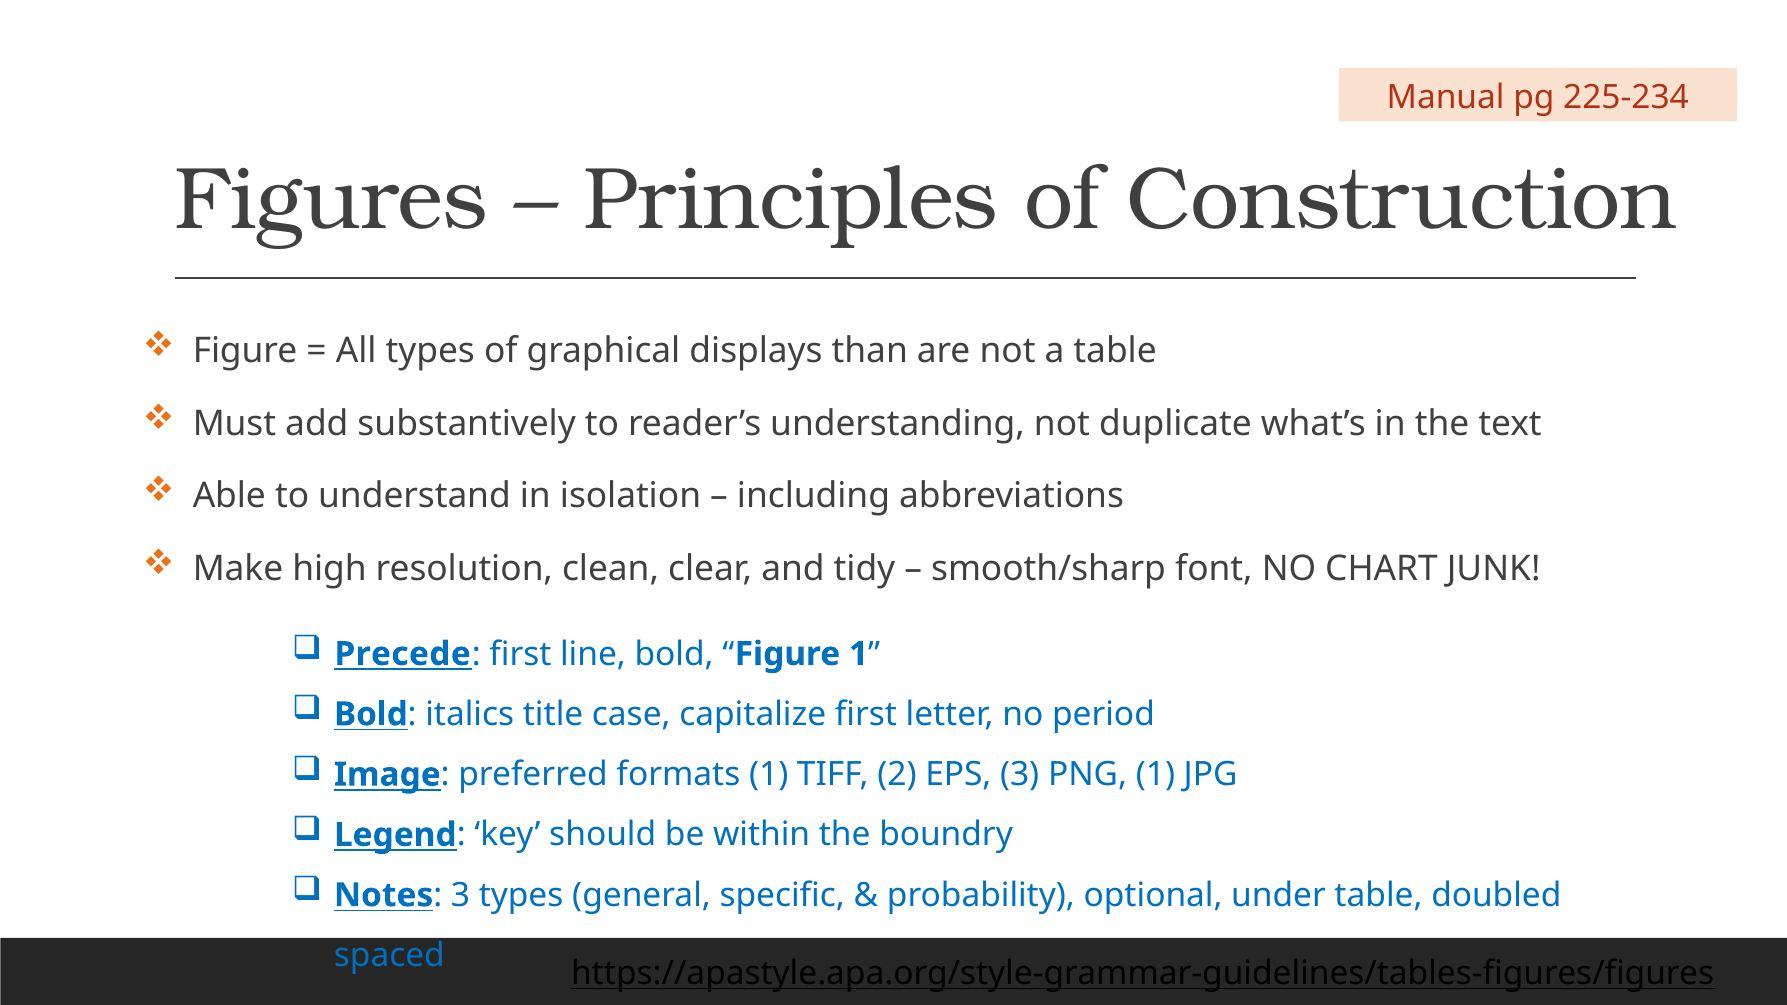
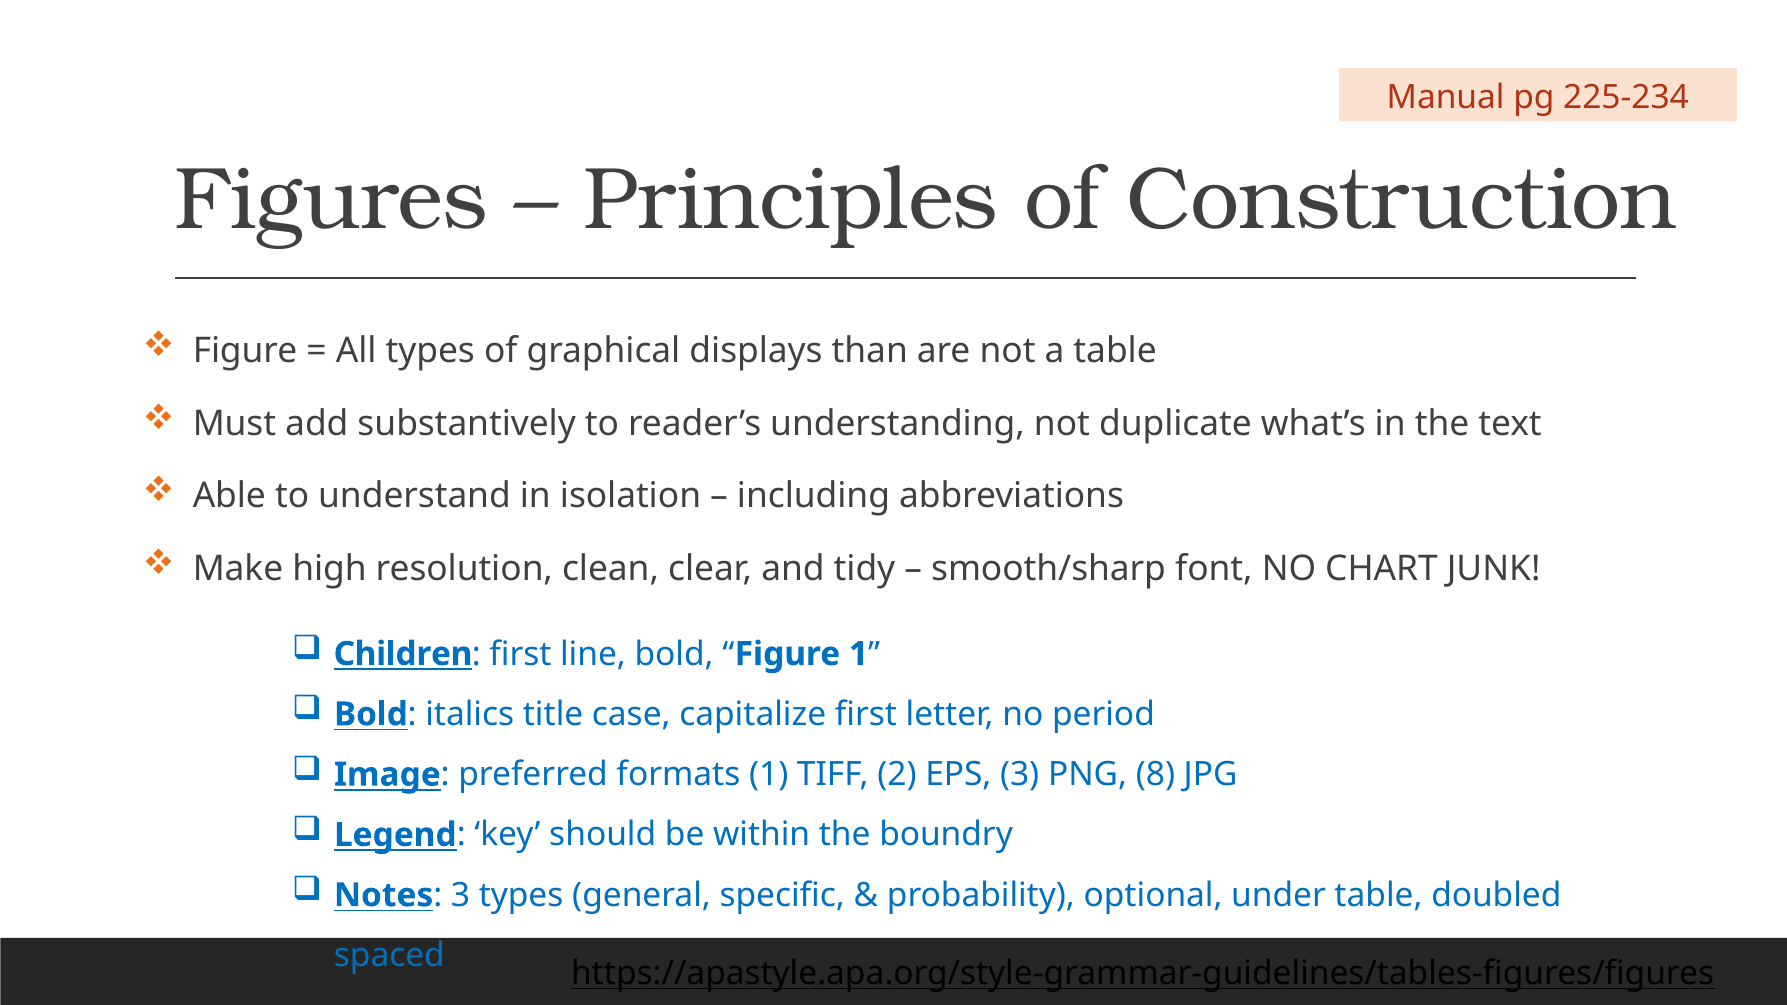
Precede: Precede -> Children
PNG 1: 1 -> 8
